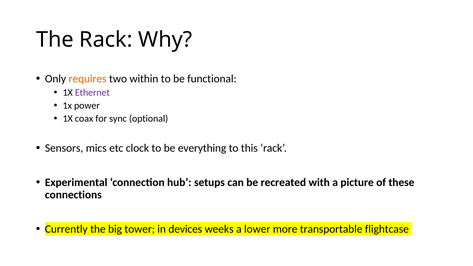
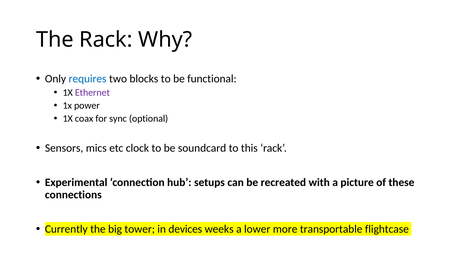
requires colour: orange -> blue
within: within -> blocks
everything: everything -> soundcard
